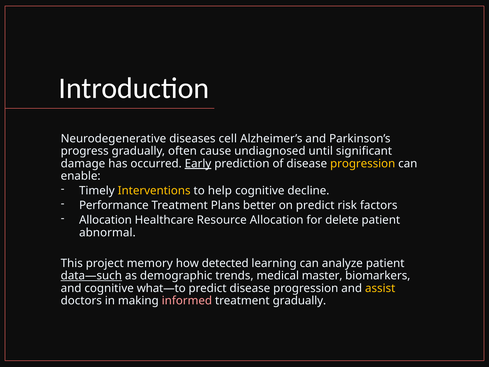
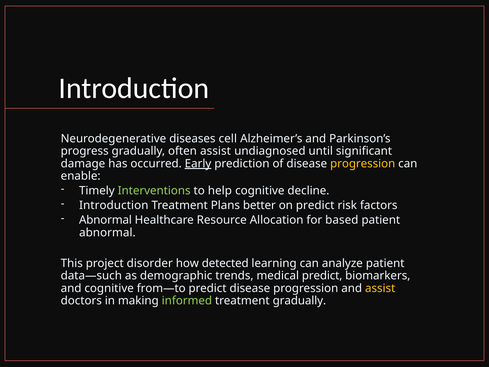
often cause: cause -> assist
Interventions colour: yellow -> light green
Performance at (114, 205): Performance -> Introduction
Allocation at (105, 220): Allocation -> Abnormal
delete: delete -> based
memory: memory -> disorder
data—such underline: present -> none
medical master: master -> predict
what—to: what—to -> from—to
informed colour: pink -> light green
